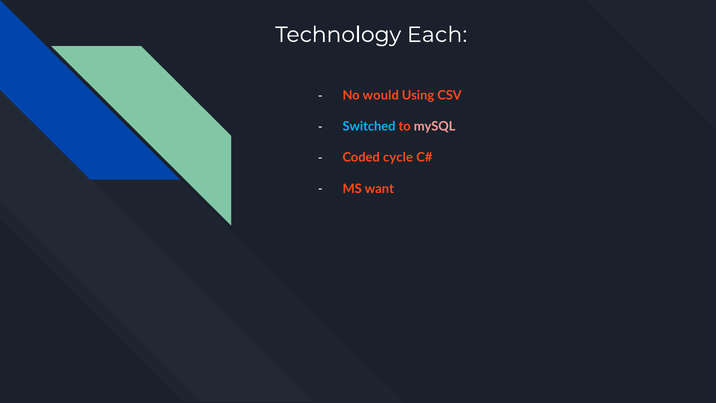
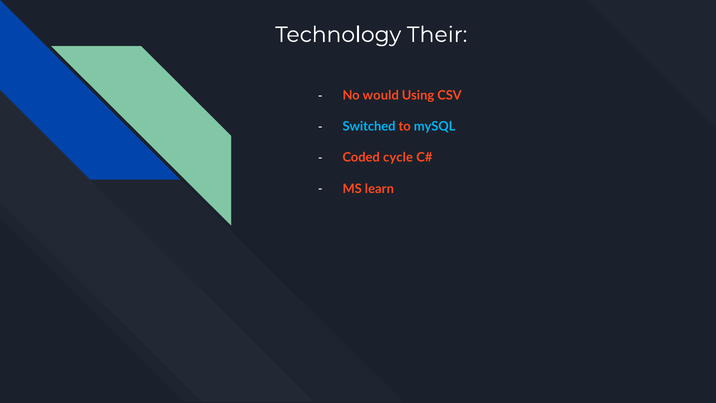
Each: Each -> Their
mySQL colour: pink -> light blue
want: want -> learn
